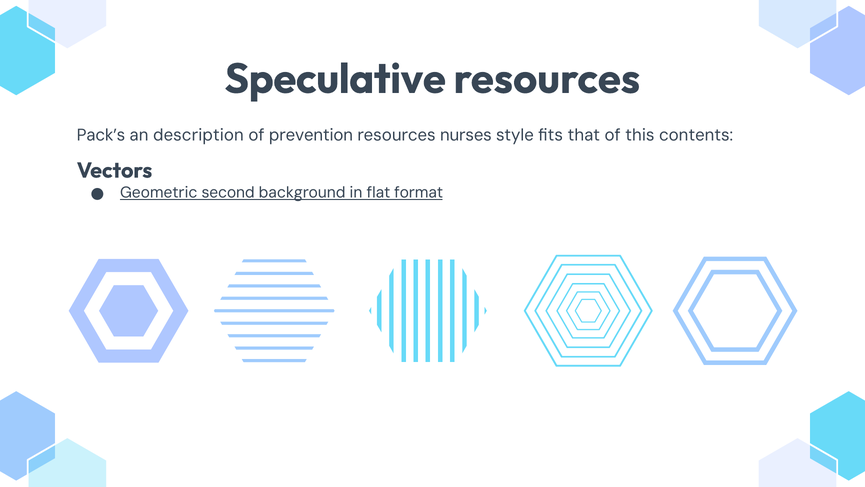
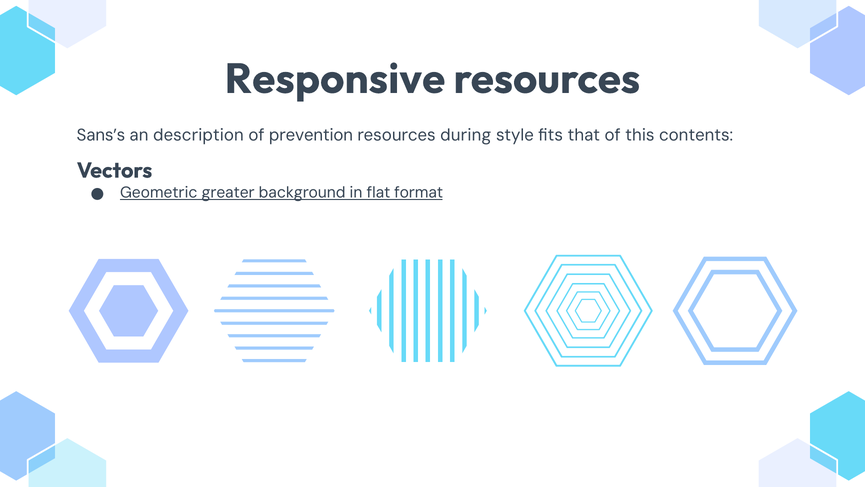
Speculative: Speculative -> Responsive
Pack’s: Pack’s -> Sans’s
nurses: nurses -> during
second: second -> greater
